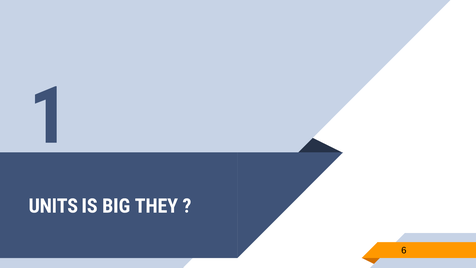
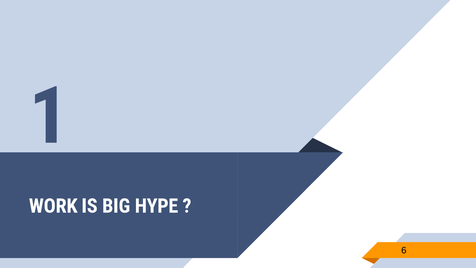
UNITS: UNITS -> WORK
THEY: THEY -> HYPE
